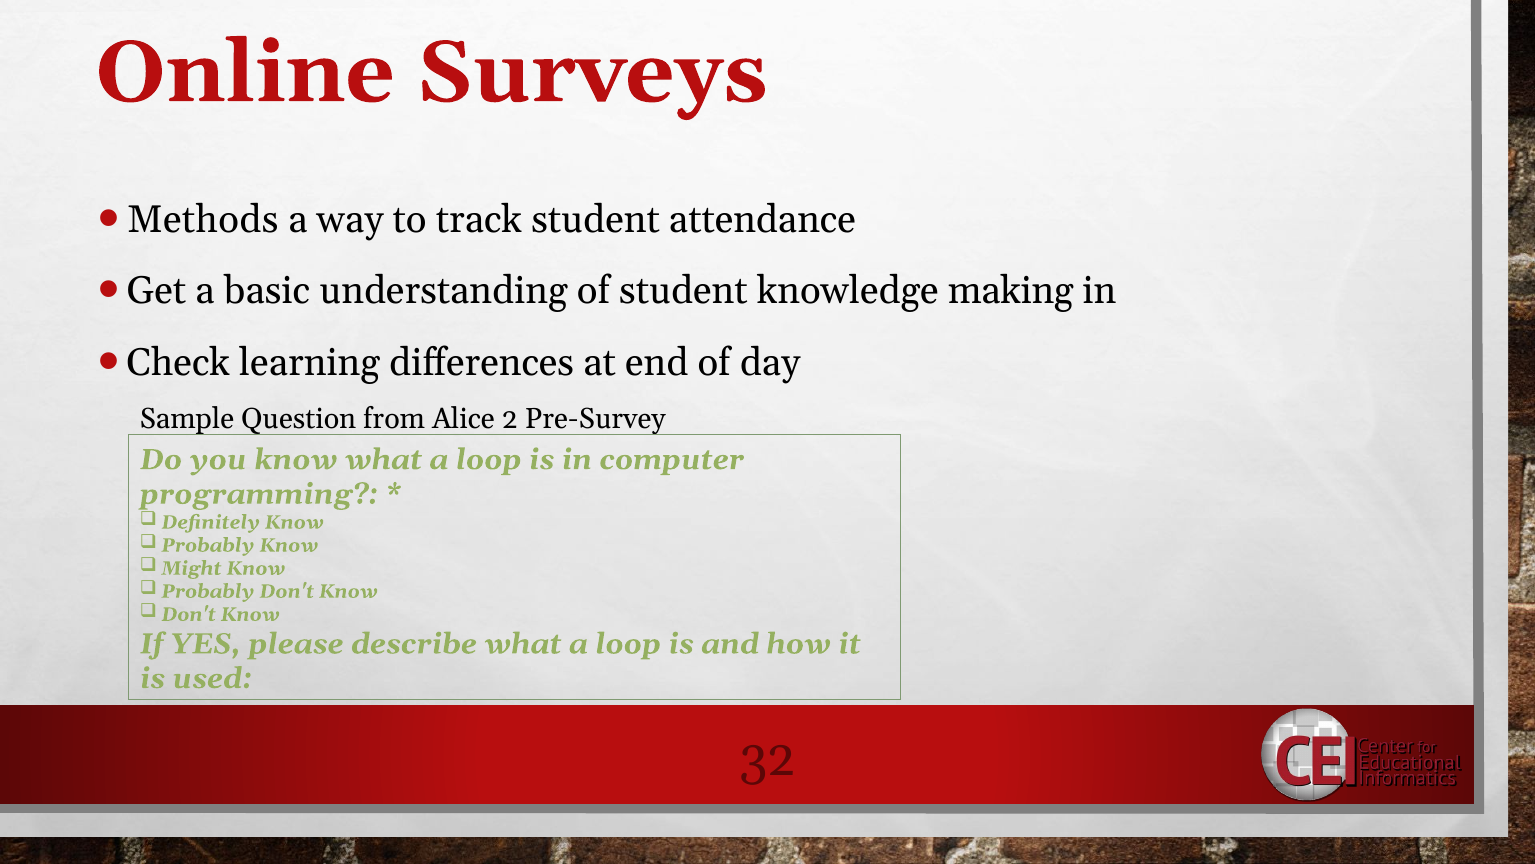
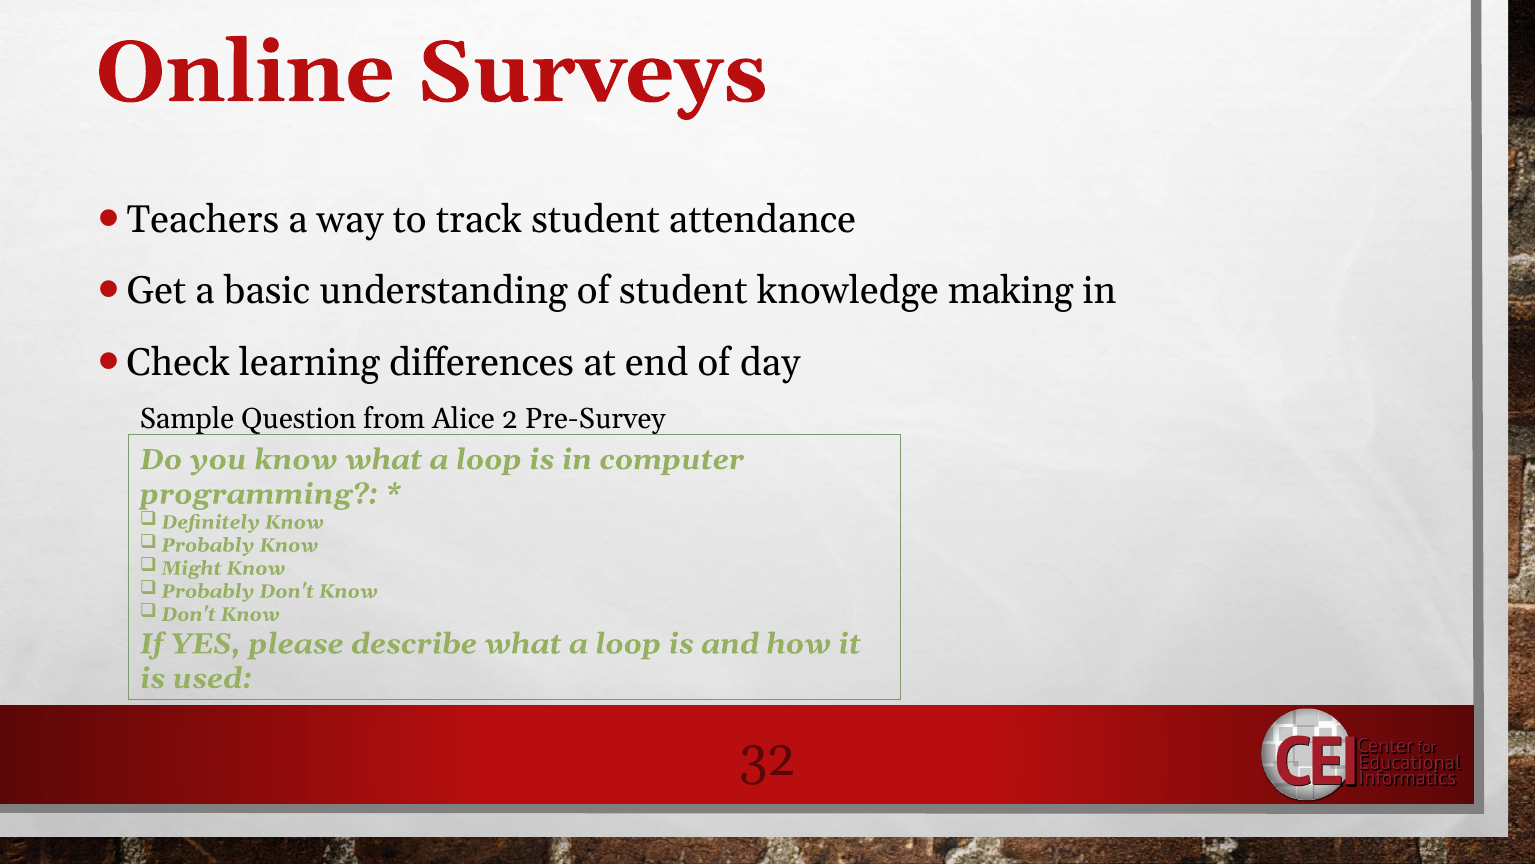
Methods: Methods -> Teachers
